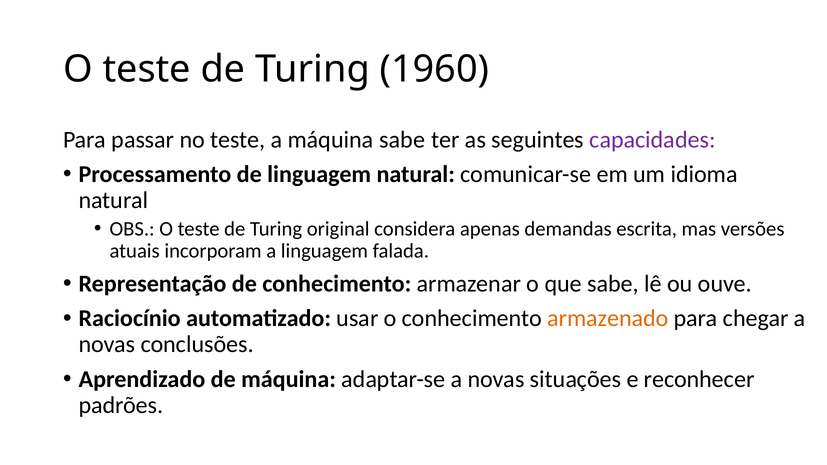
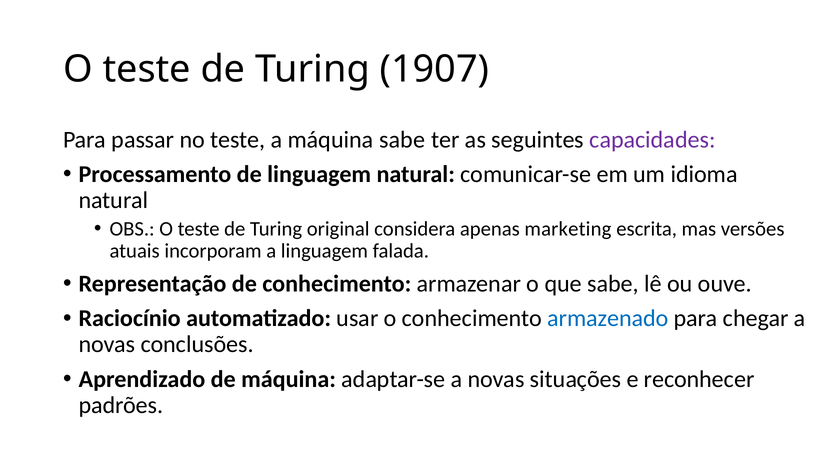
1960: 1960 -> 1907
demandas: demandas -> marketing
armazenado colour: orange -> blue
